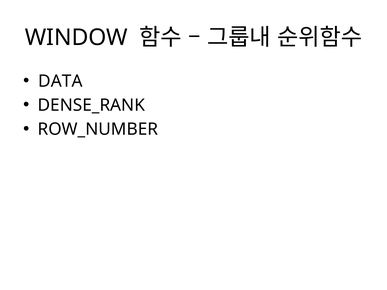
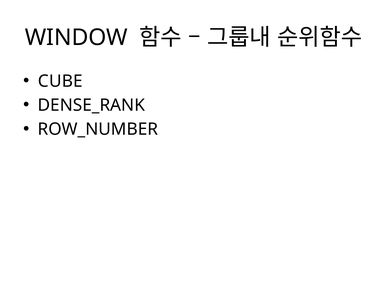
DATA: DATA -> CUBE
